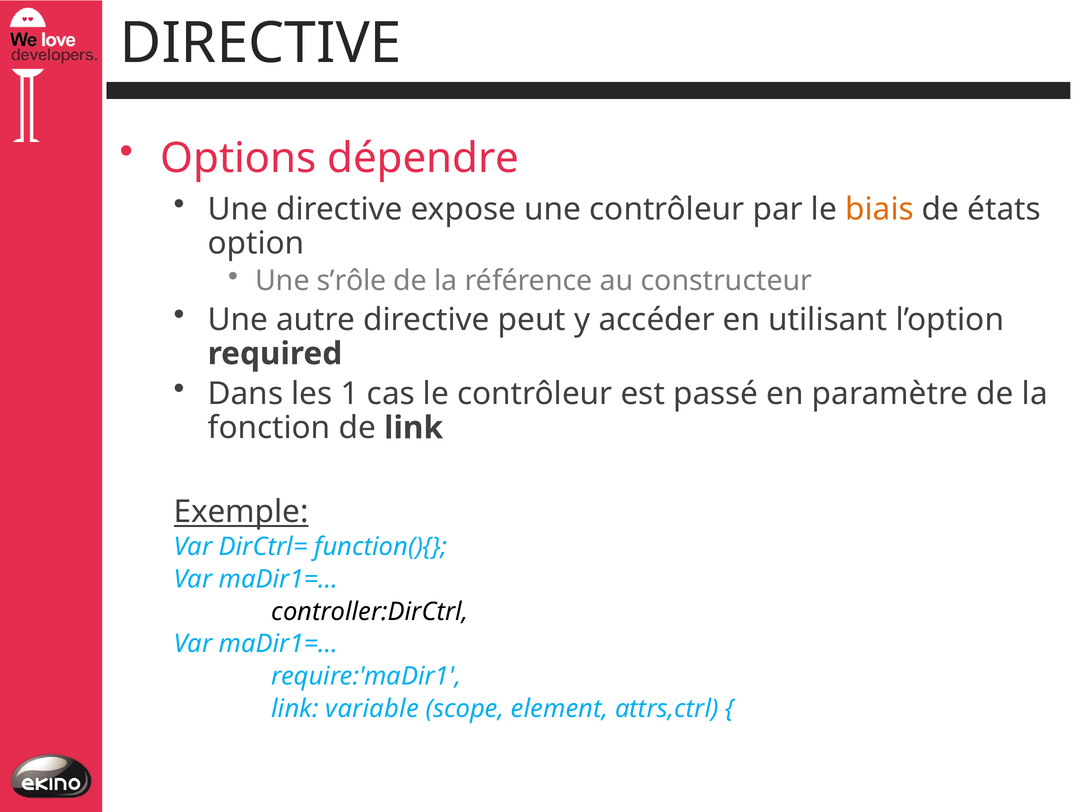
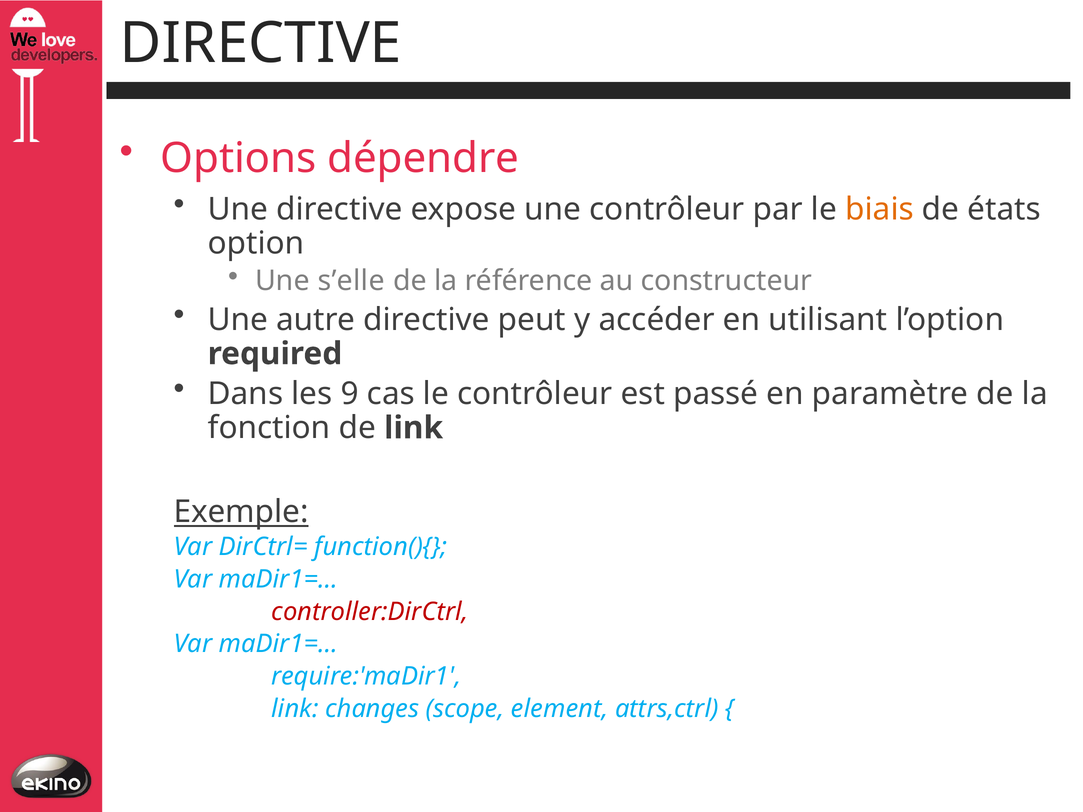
s’rôle: s’rôle -> s’elle
1: 1 -> 9
controller:DirCtrl colour: black -> red
variable: variable -> changes
